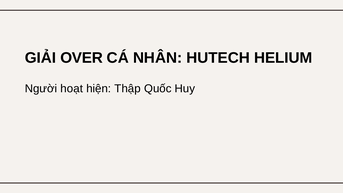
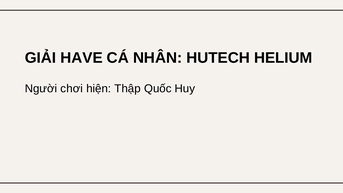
OVER: OVER -> HAVE
hoạt: hoạt -> chơi
